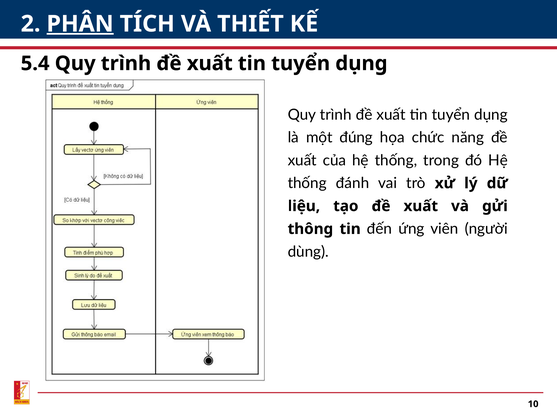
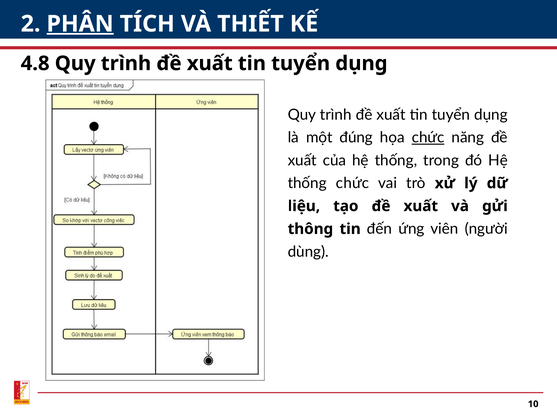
5.4: 5.4 -> 4.8
chức at (428, 137) underline: none -> present
thống đánh: đánh -> chức
